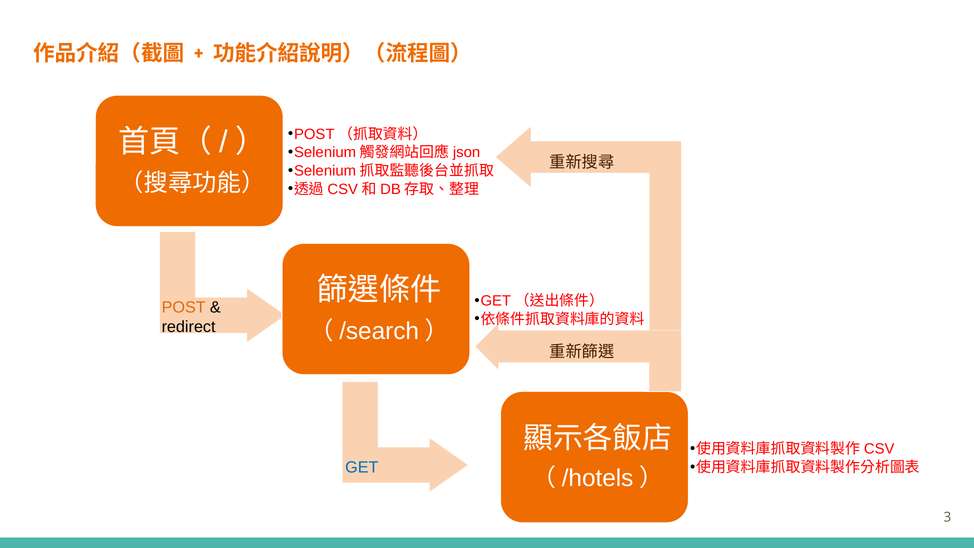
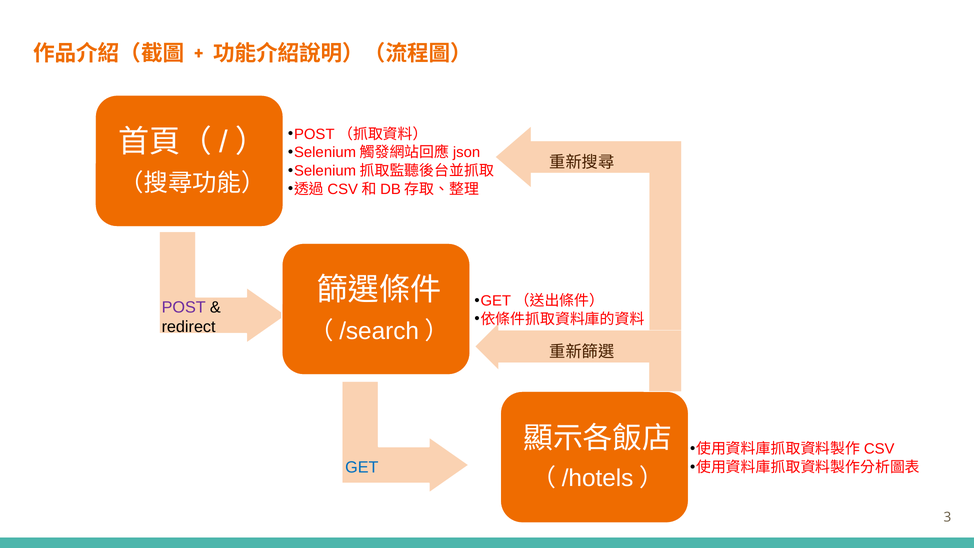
POST colour: orange -> purple
